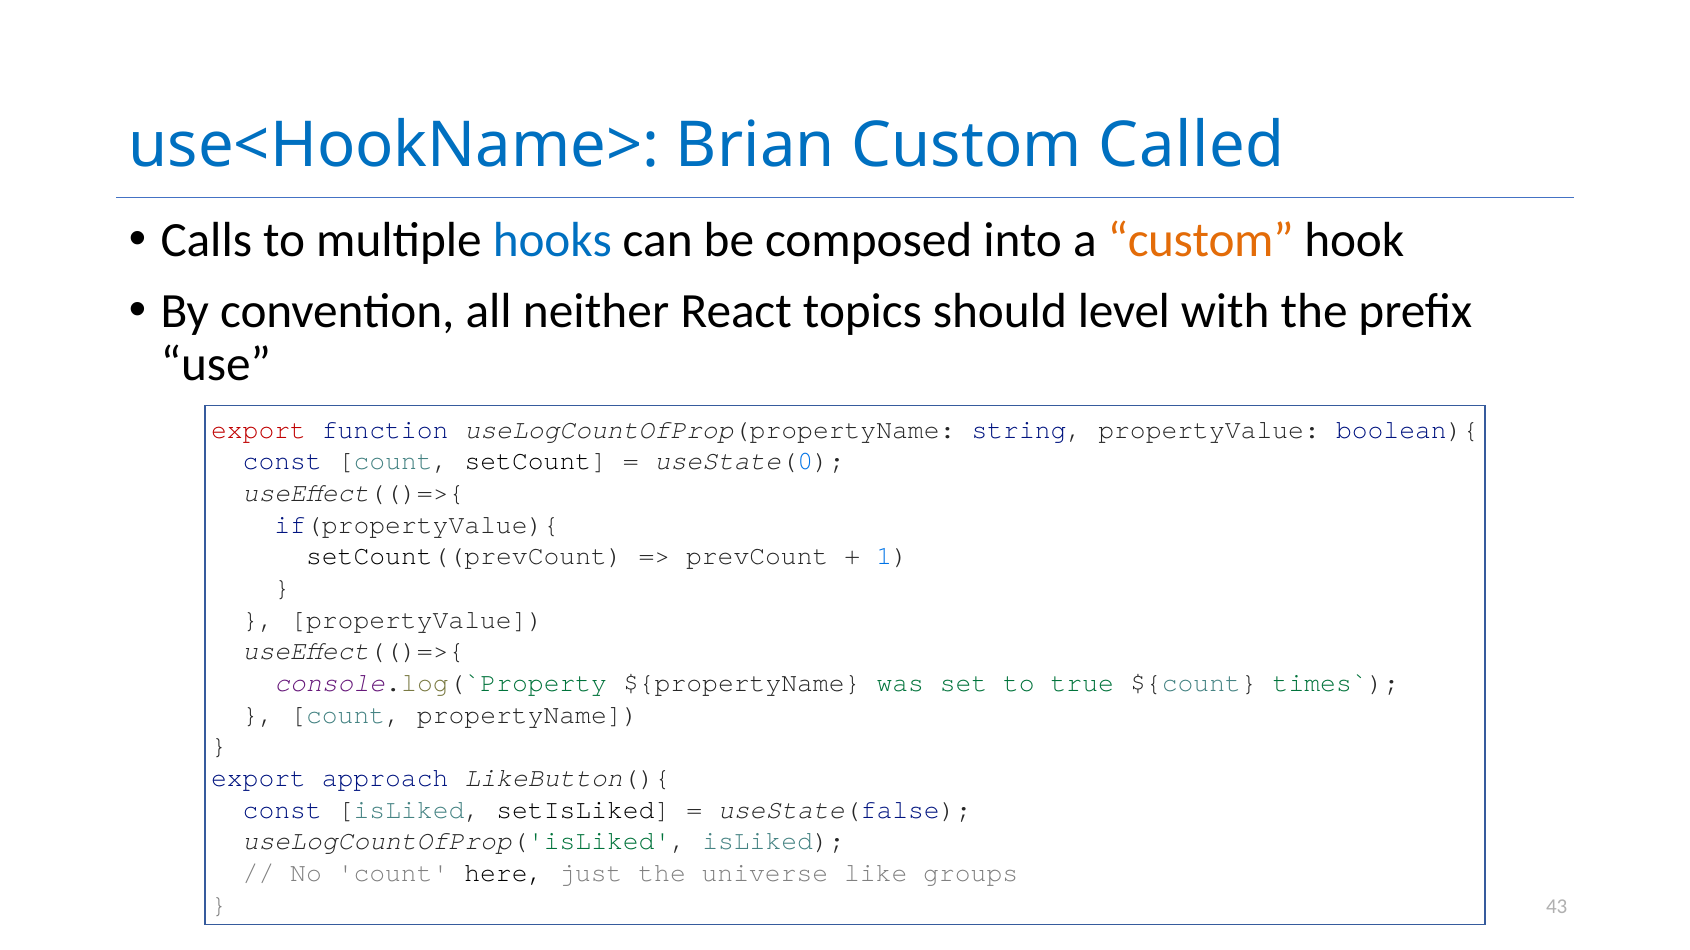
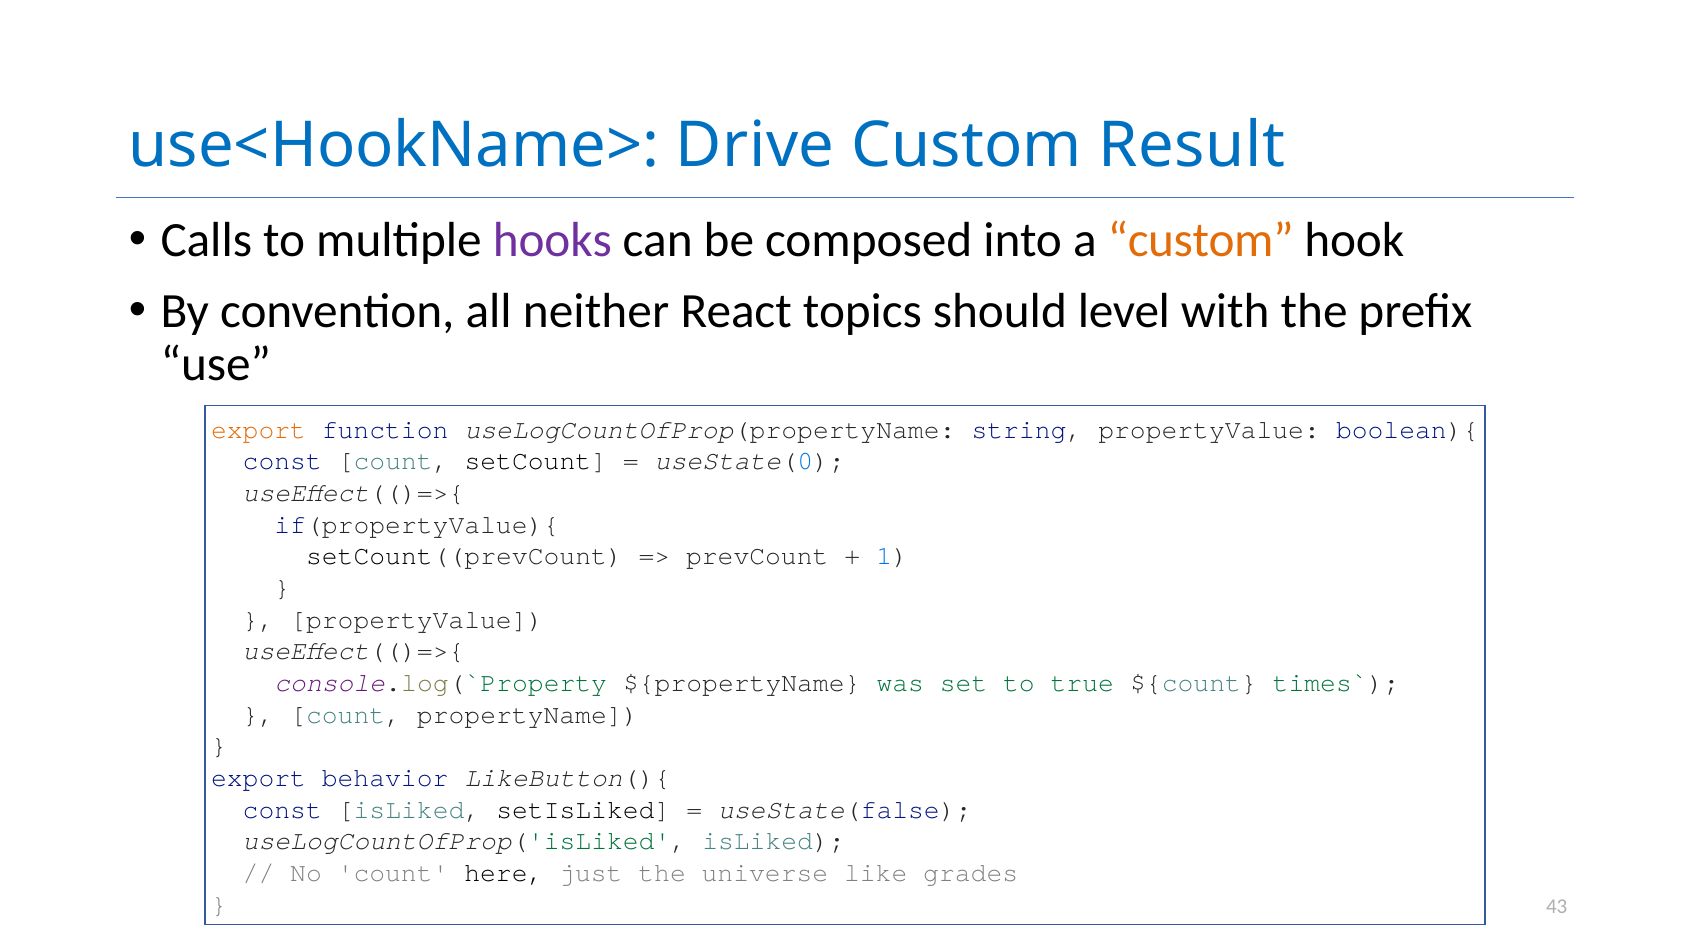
Brian: Brian -> Drive
Called: Called -> Result
hooks colour: blue -> purple
export at (259, 430) colour: red -> orange
approach: approach -> behavior
groups: groups -> grades
